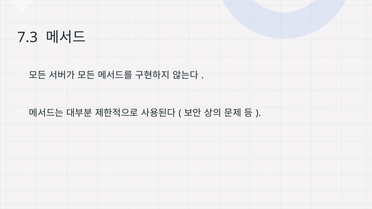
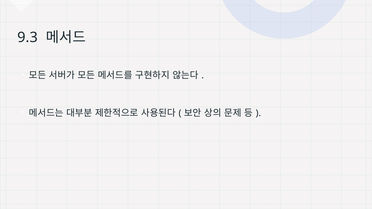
7.3: 7.3 -> 9.3
